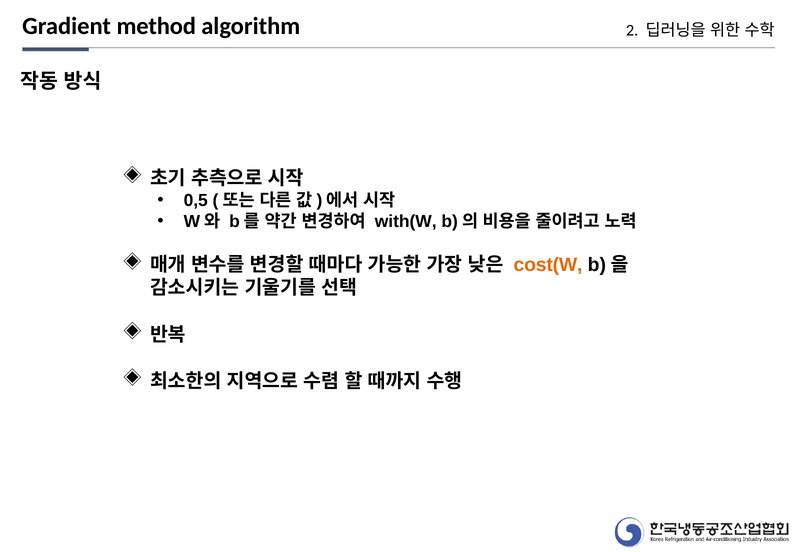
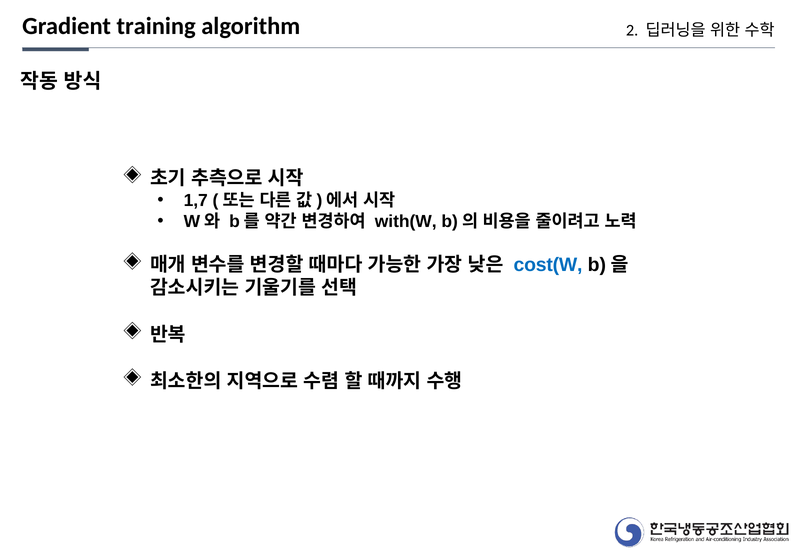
method: method -> training
0,5: 0,5 -> 1,7
cost(W colour: orange -> blue
